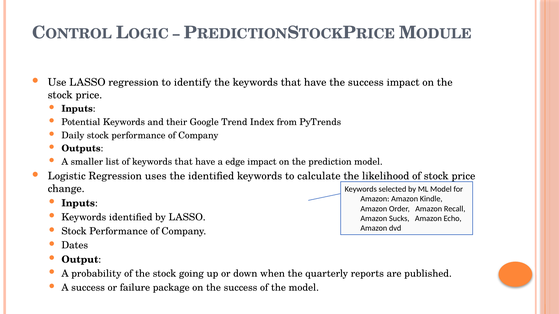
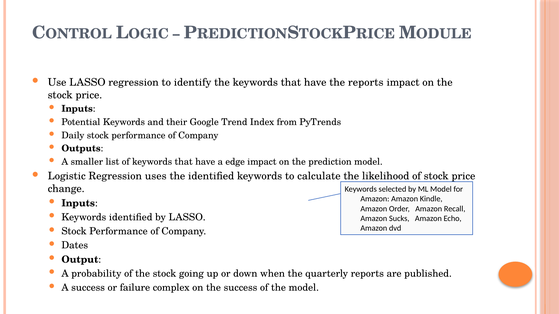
have the success: success -> reports
package: package -> complex
